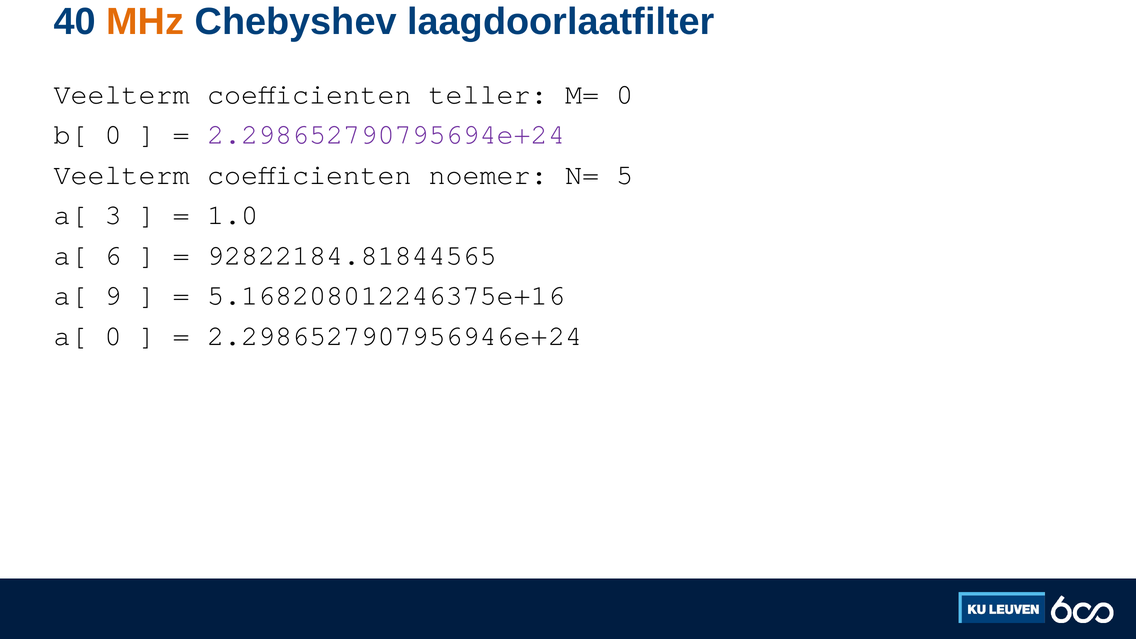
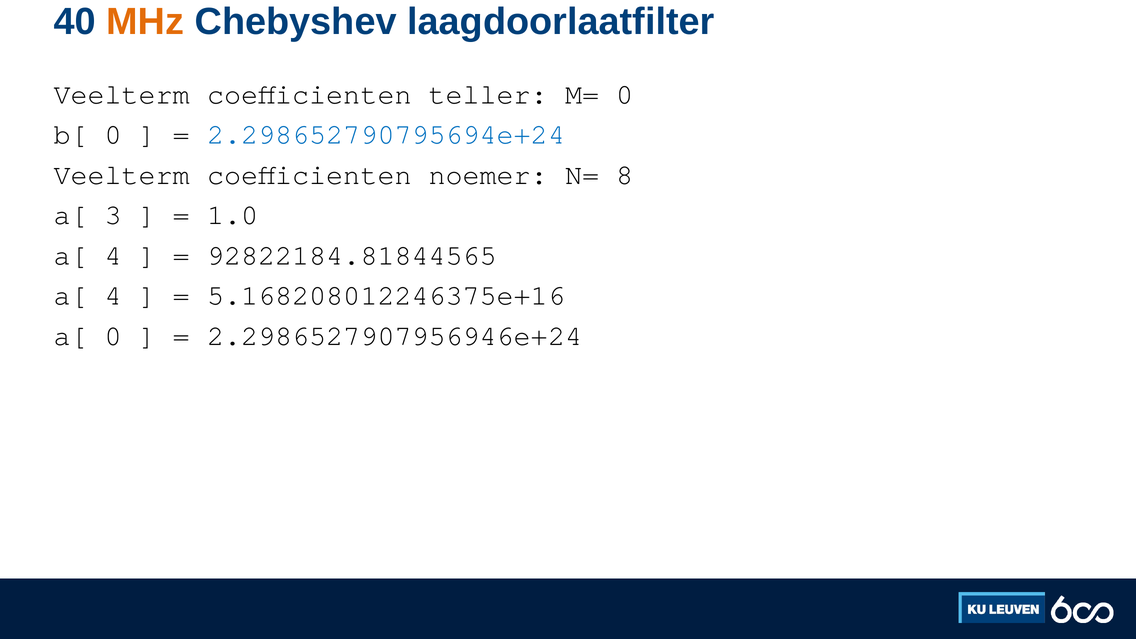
2.298652790795694e+24 colour: purple -> blue
5: 5 -> 8
6 at (113, 255): 6 -> 4
9 at (113, 296): 9 -> 4
